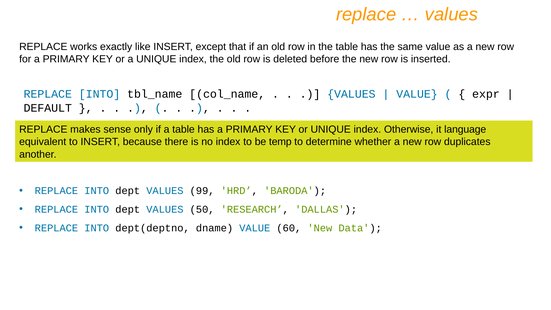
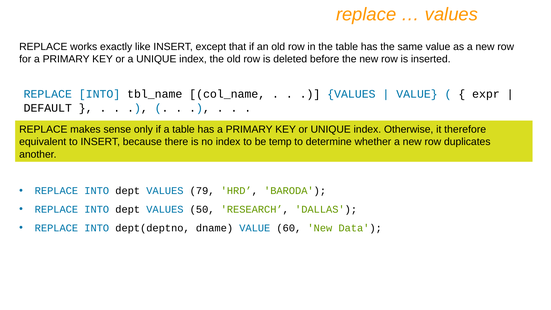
language: language -> therefore
99: 99 -> 79
